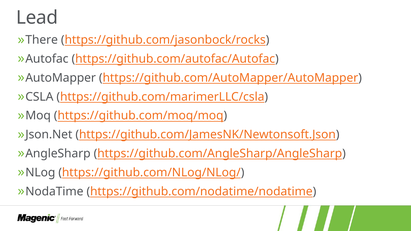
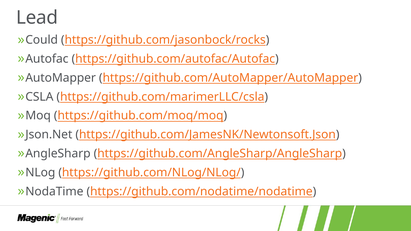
There: There -> Could
